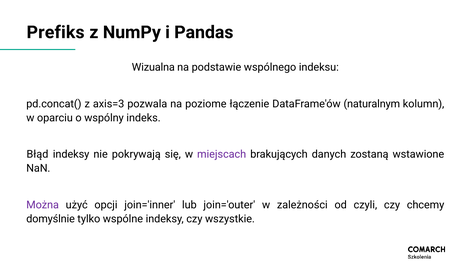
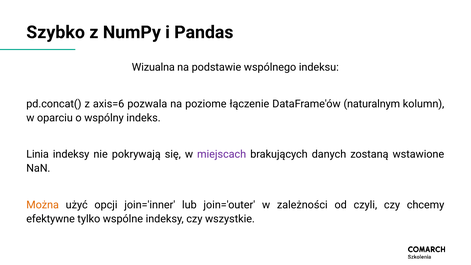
Prefiks: Prefiks -> Szybko
axis=3: axis=3 -> axis=6
Błąd: Błąd -> Linia
Można colour: purple -> orange
domyślnie: domyślnie -> efektywne
